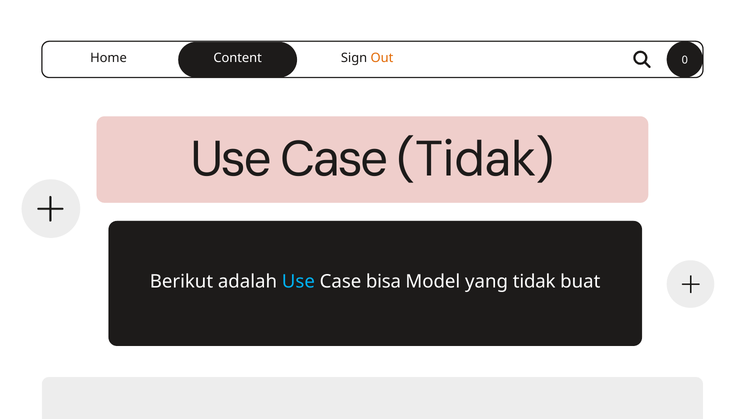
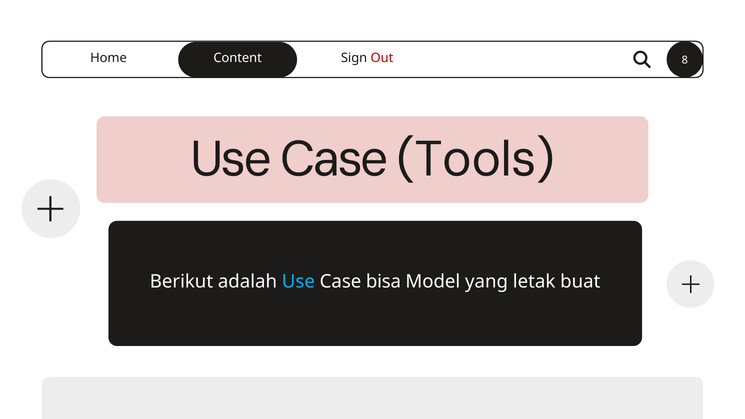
Out colour: orange -> red
0: 0 -> 8
Case Tidak: Tidak -> Tools
yang tidak: tidak -> letak
